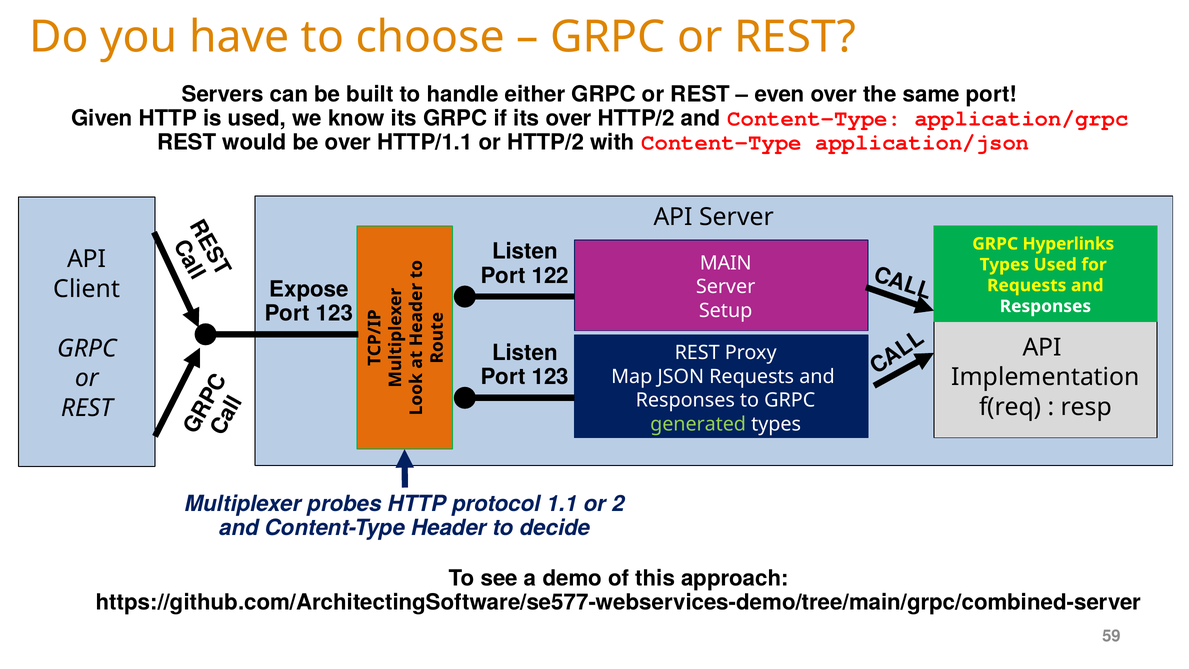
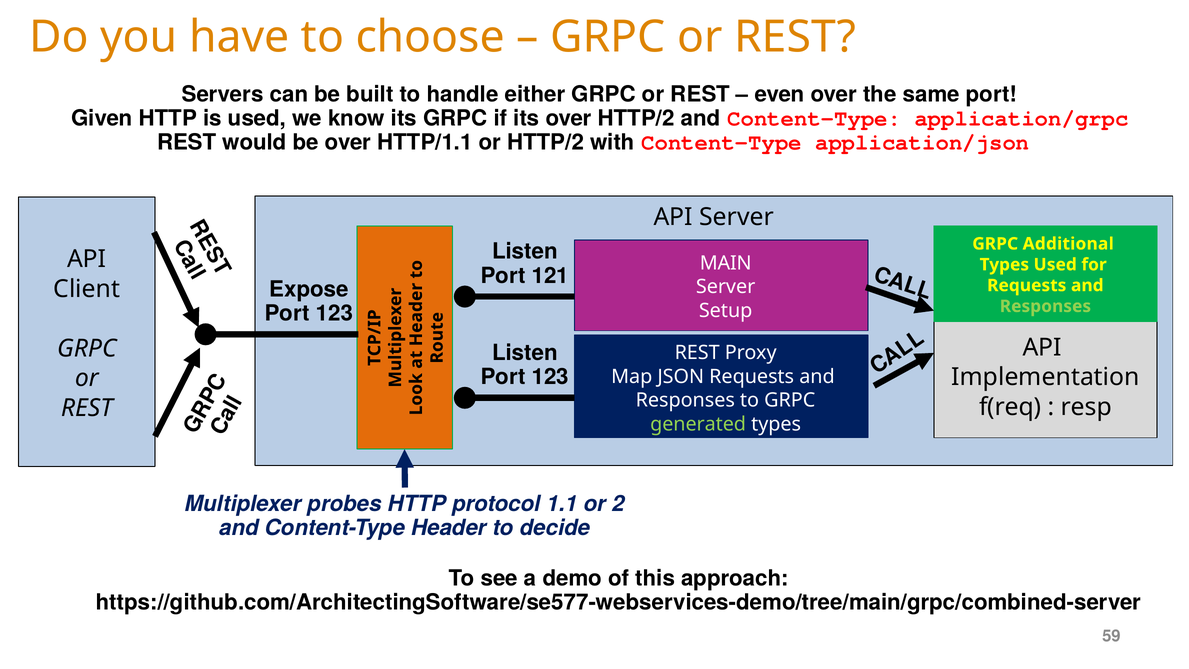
Hyperlinks: Hyperlinks -> Additional
122: 122 -> 121
Responses at (1045, 306) colour: white -> light green
